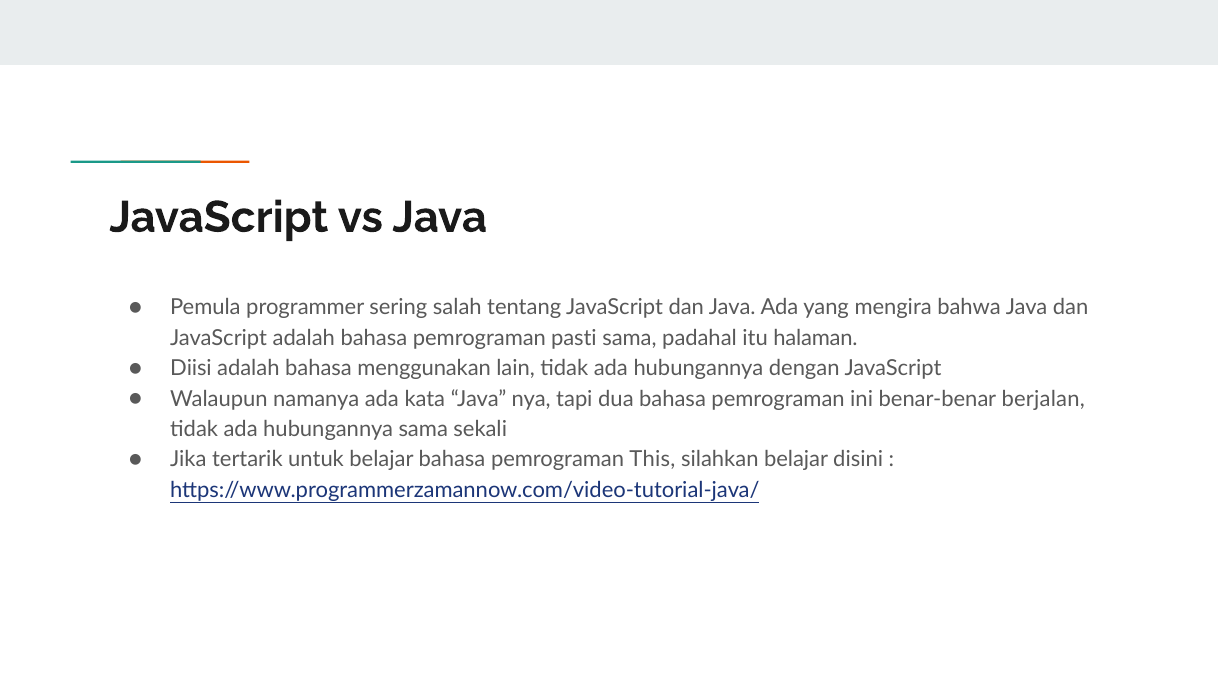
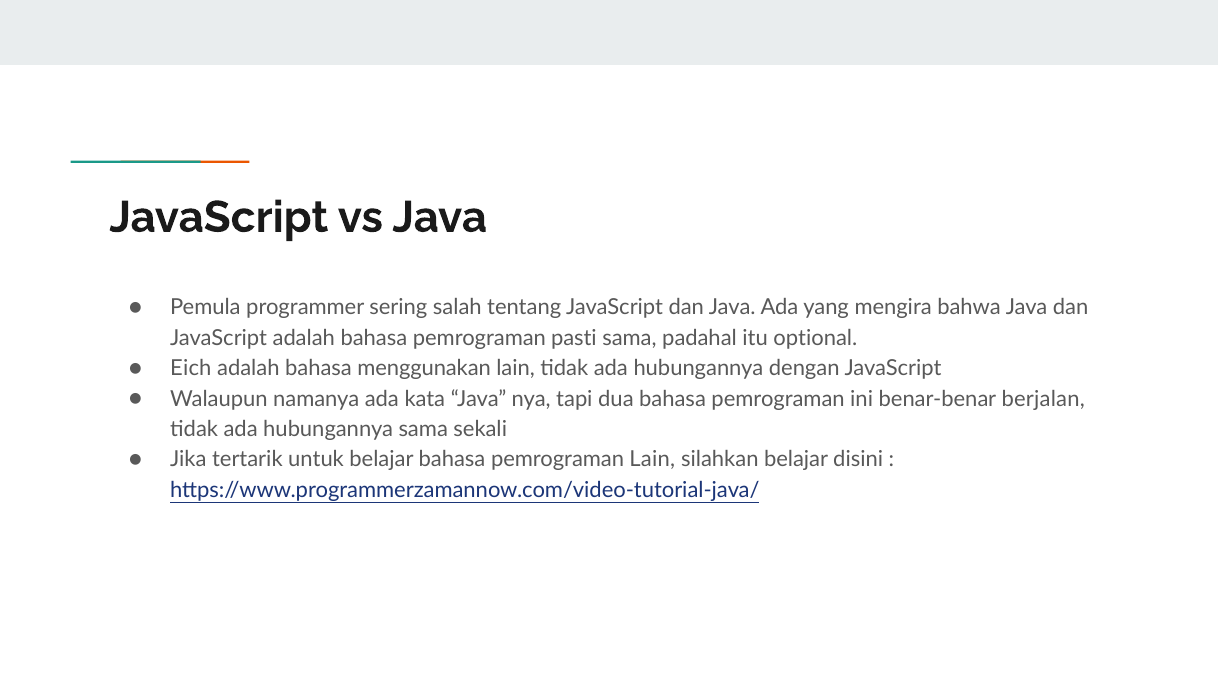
halaman: halaman -> optional
Diisi: Diisi -> Eich
pemrograman This: This -> Lain
